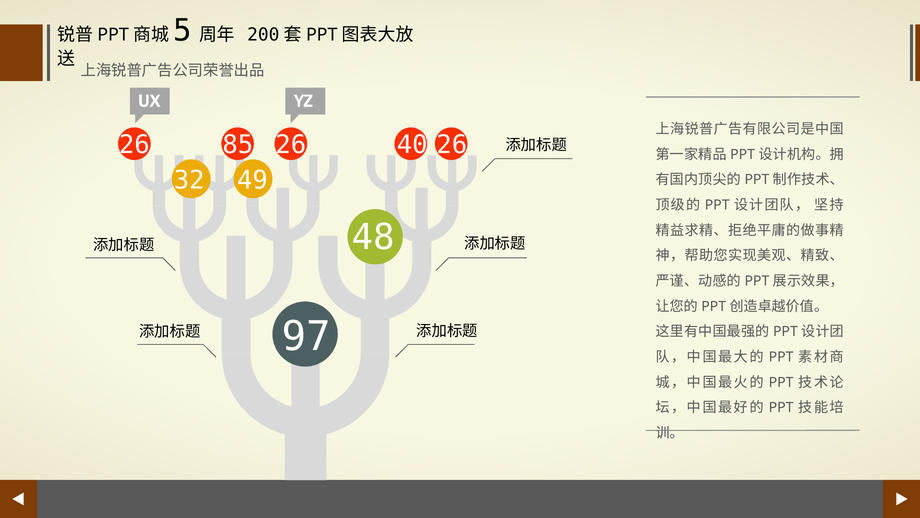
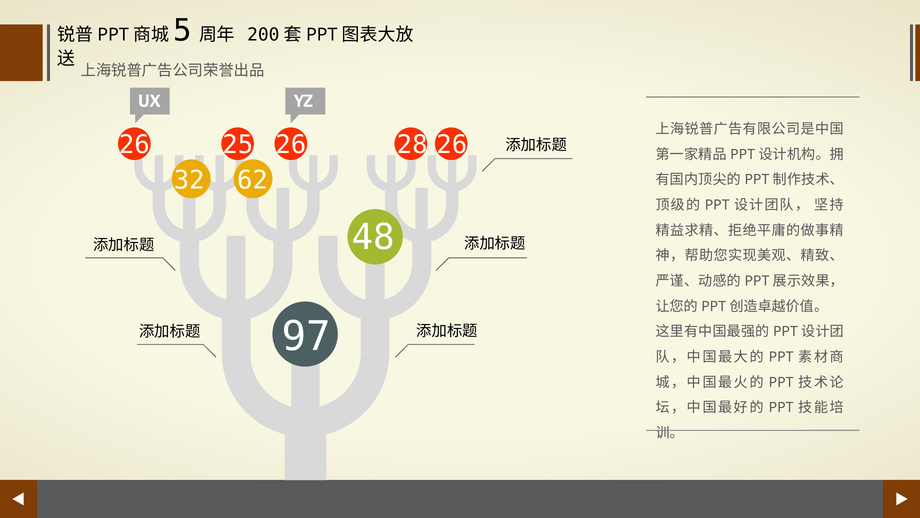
85: 85 -> 25
40: 40 -> 28
49: 49 -> 62
